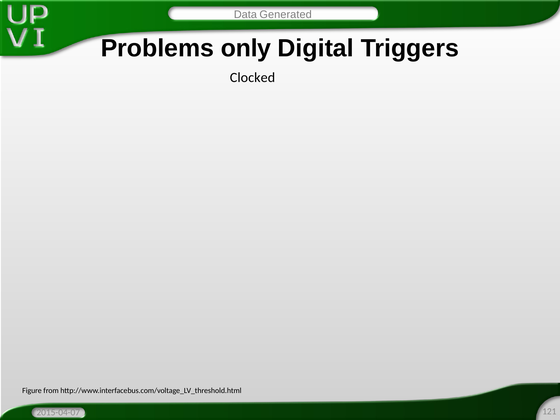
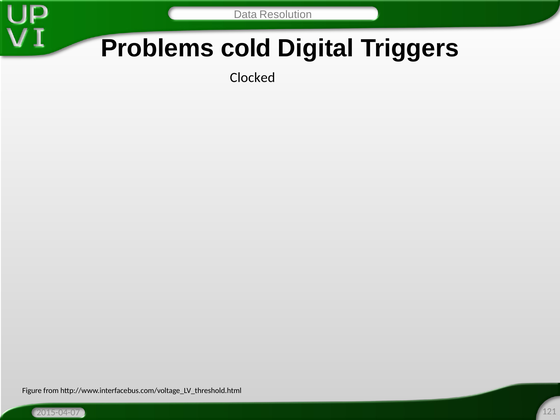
Generated: Generated -> Resolution
only: only -> cold
